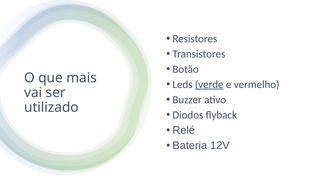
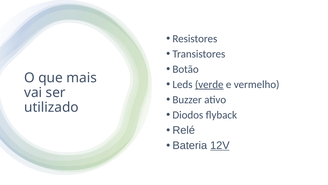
12V underline: none -> present
